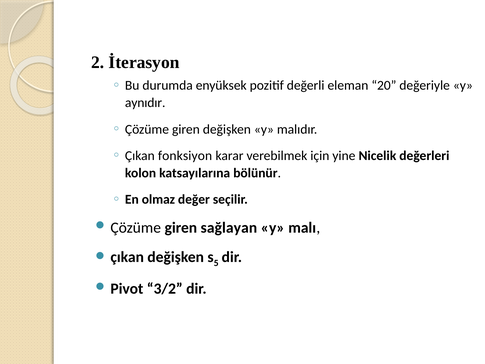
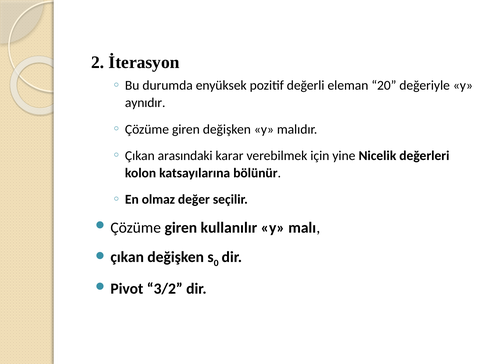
fonksiyon: fonksiyon -> arasındaki
sağlayan: sağlayan -> kullanılır
5: 5 -> 0
